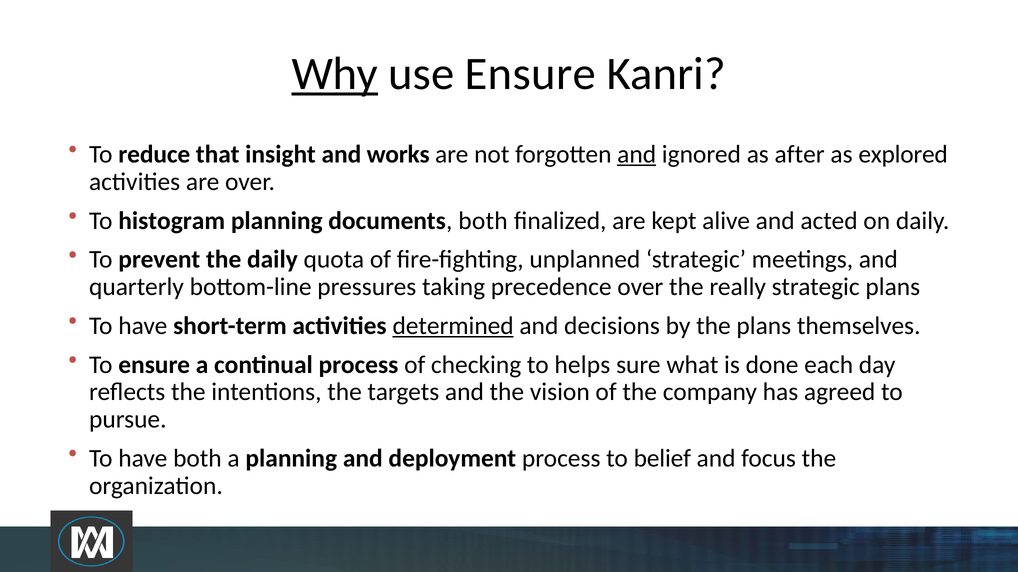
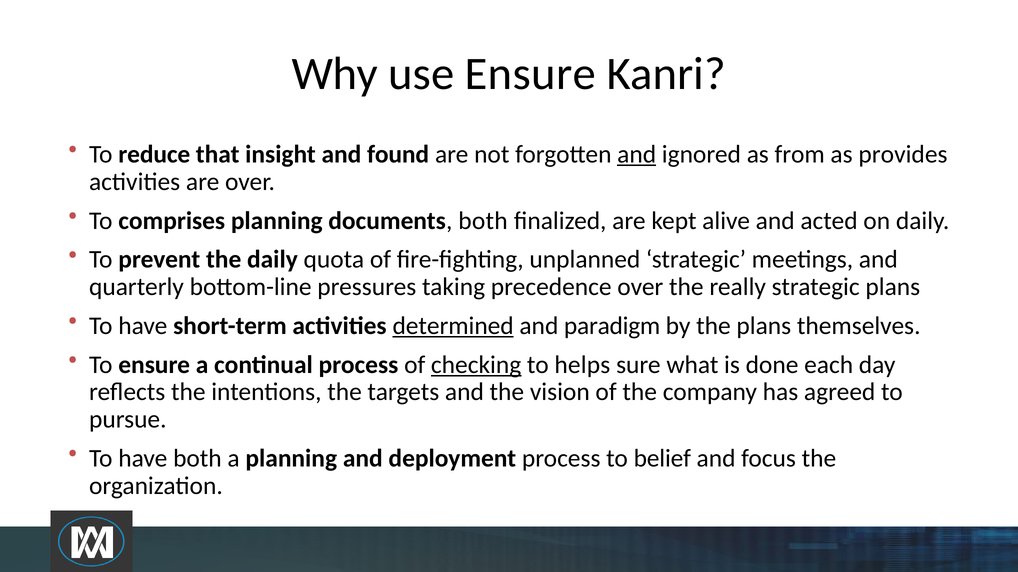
Why underline: present -> none
works: works -> found
after: after -> from
explored: explored -> provides
histogram: histogram -> comprises
decisions: decisions -> paradigm
checking underline: none -> present
